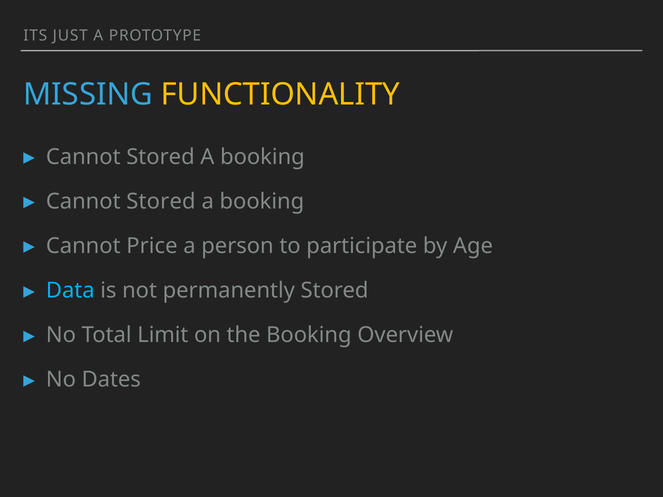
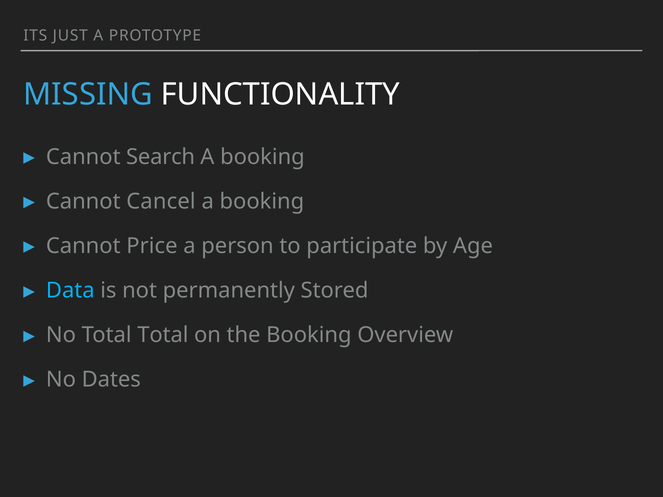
FUNCTIONALITY colour: yellow -> white
Stored at (160, 157): Stored -> Search
Stored at (161, 202): Stored -> Cancel
Total Limit: Limit -> Total
